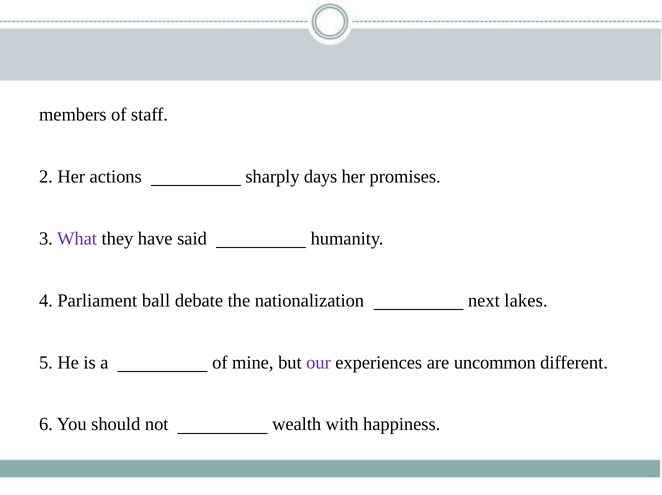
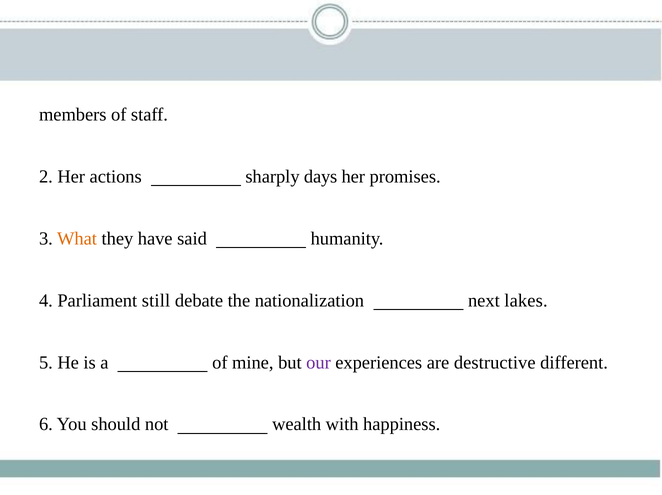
What colour: purple -> orange
ball: ball -> still
uncommon: uncommon -> destructive
